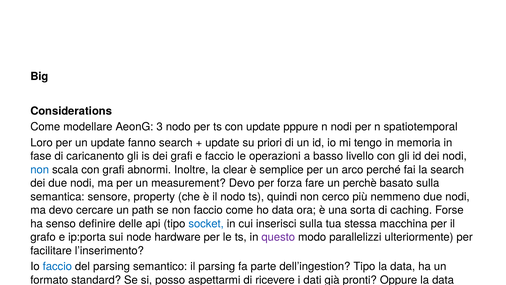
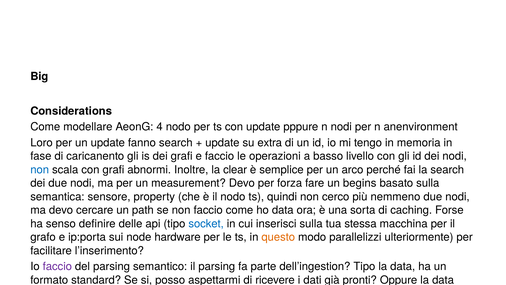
3: 3 -> 4
spatiotemporal: spatiotemporal -> anenvironment
priori: priori -> extra
un perchè: perchè -> begins
questo colour: purple -> orange
faccio at (57, 266) colour: blue -> purple
